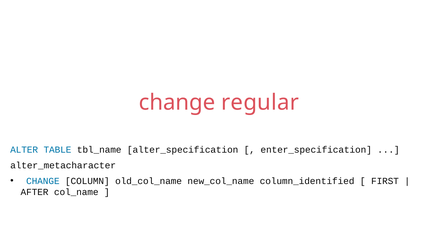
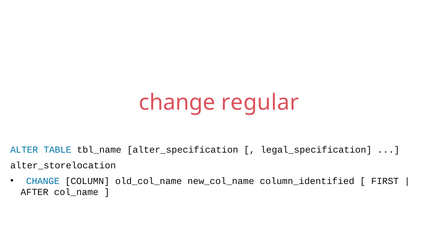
enter_specification: enter_specification -> legal_specification
alter_metacharacter: alter_metacharacter -> alter_storelocation
